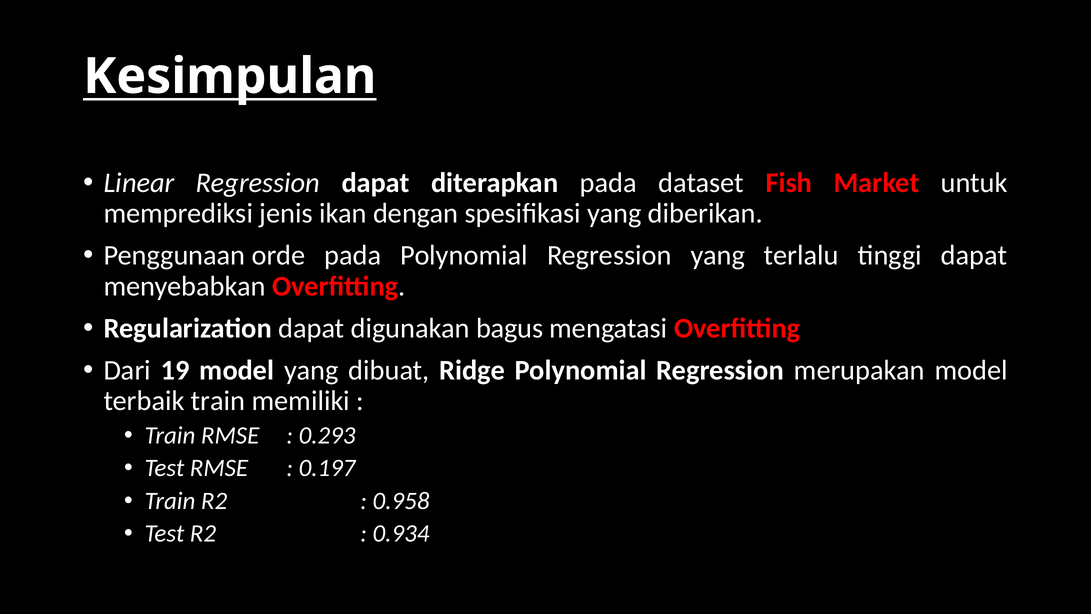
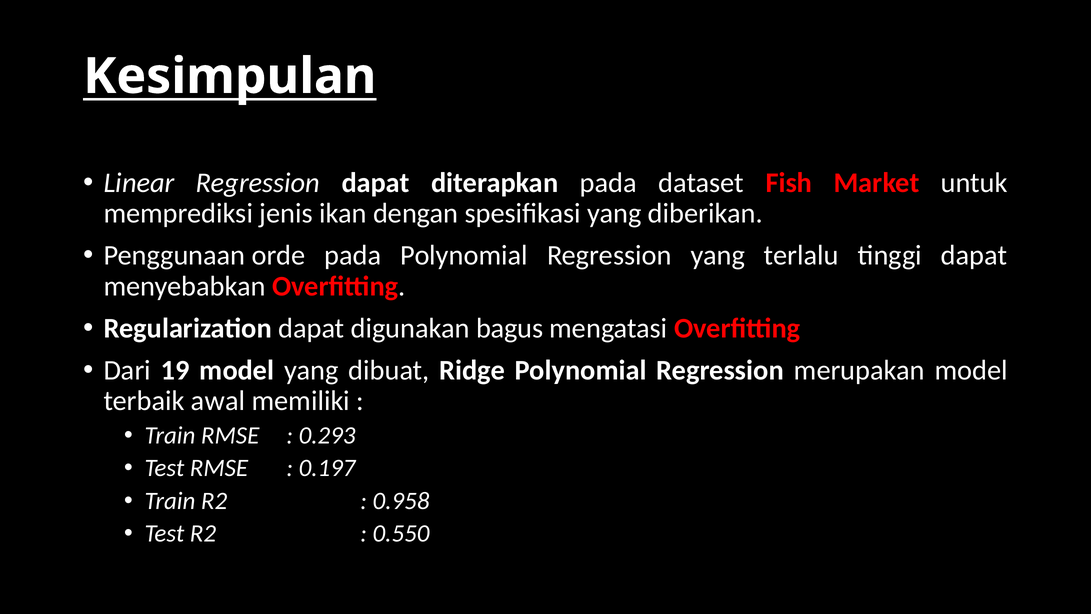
terbaik train: train -> awal
0.934: 0.934 -> 0.550
